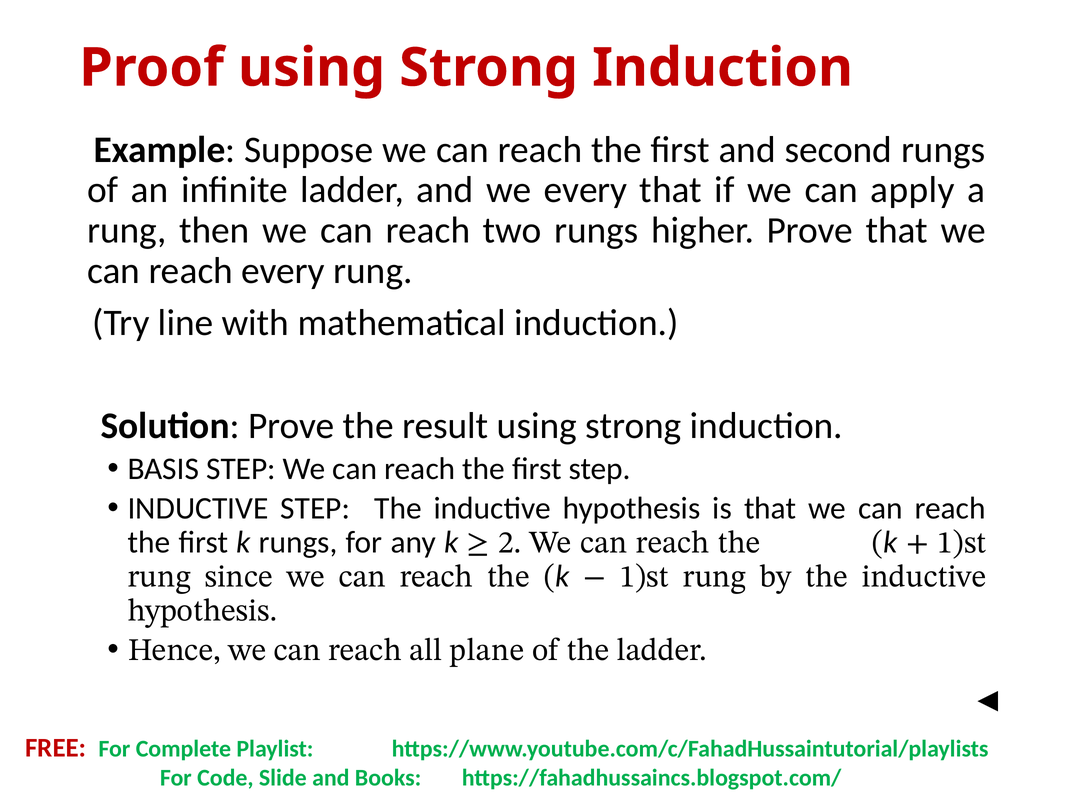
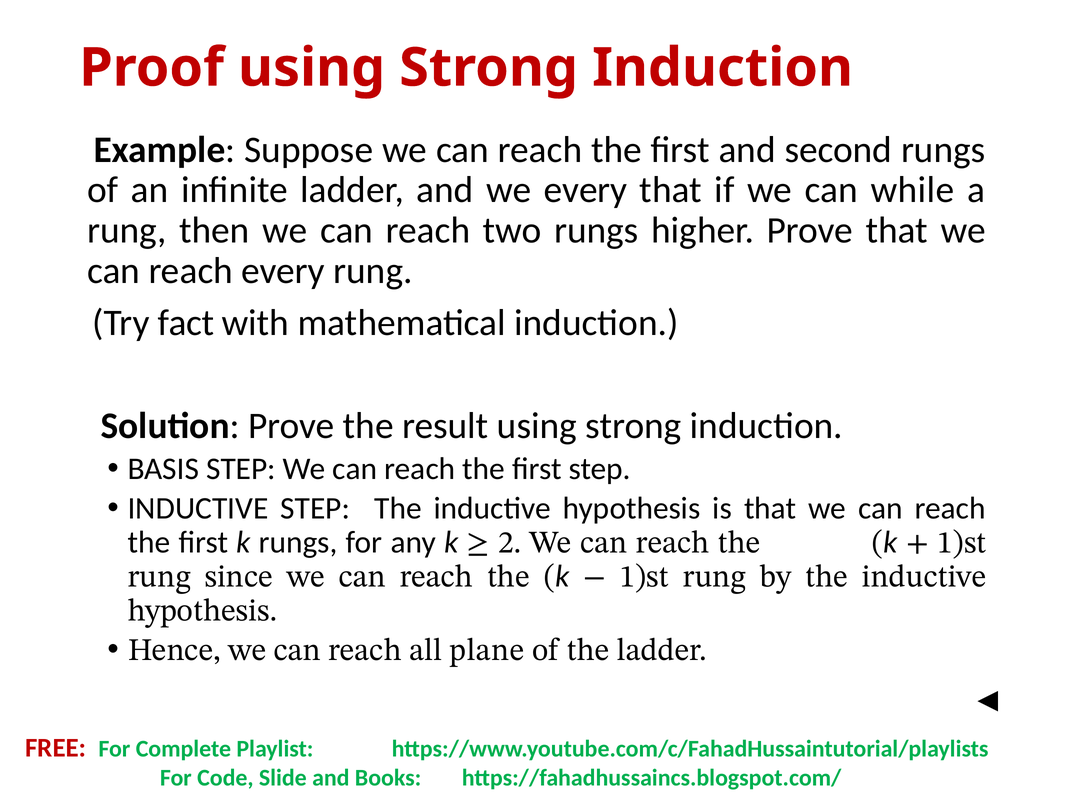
apply: apply -> while
line: line -> fact
